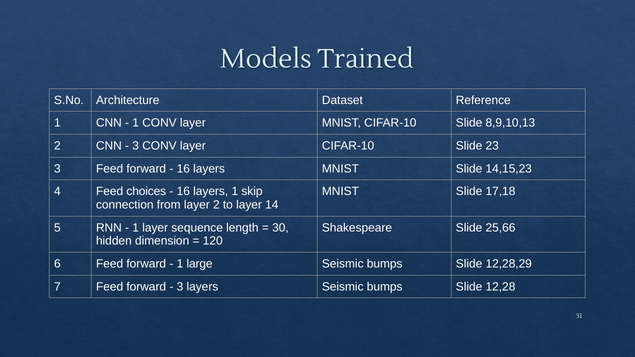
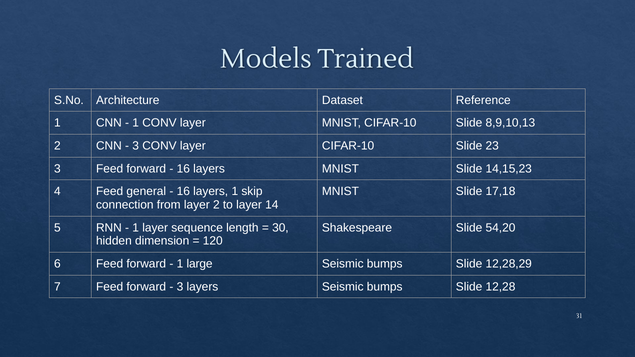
choices: choices -> general
25,66: 25,66 -> 54,20
